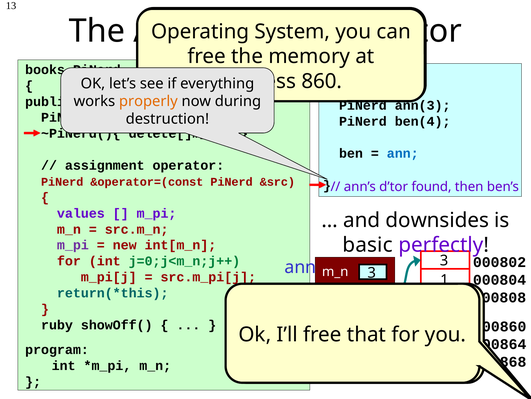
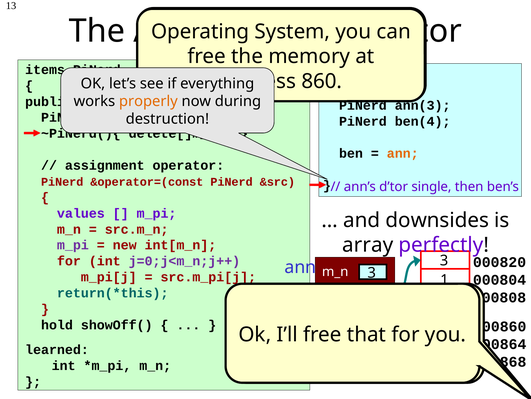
books: books -> items
ann at (403, 153) colour: blue -> orange
found: found -> single
basic: basic -> array
j=0;j<m_n;j++ colour: green -> purple
000802: 000802 -> 000820
ruby: ruby -> hold
program: program -> learned
